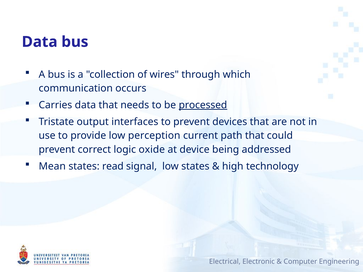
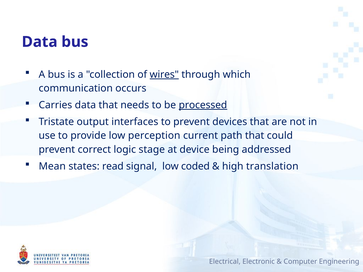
wires underline: none -> present
oxide: oxide -> stage
low states: states -> coded
technology: technology -> translation
